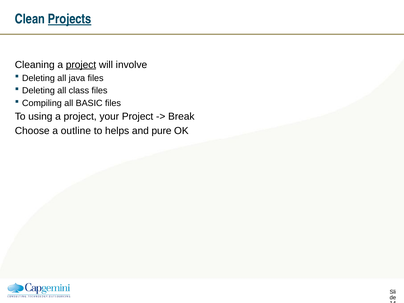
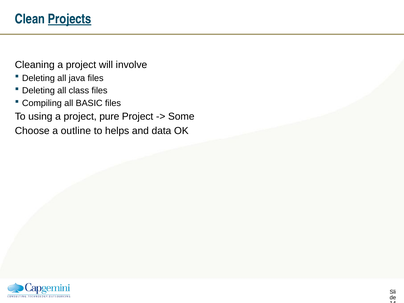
project at (81, 65) underline: present -> none
your: your -> pure
Break: Break -> Some
pure: pure -> data
